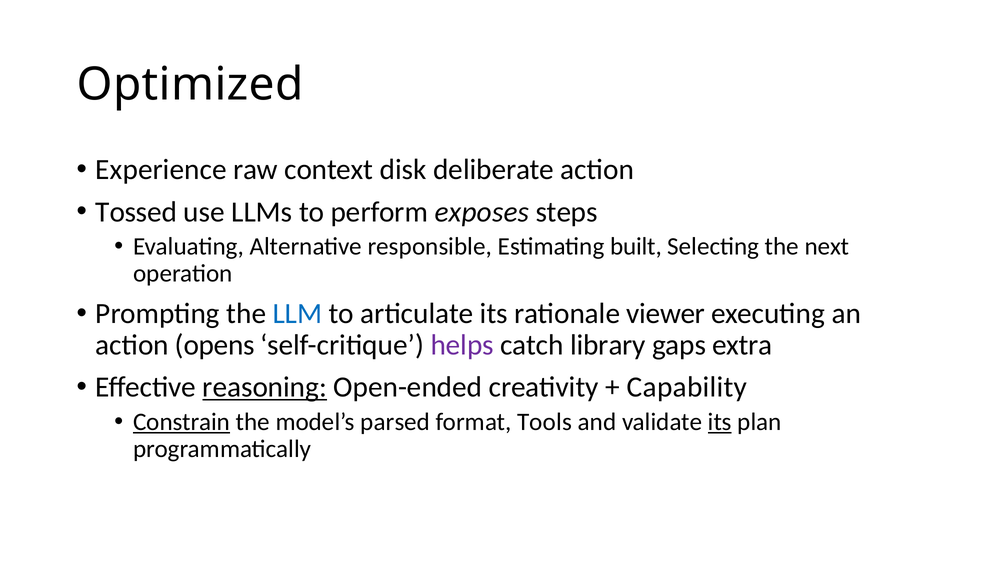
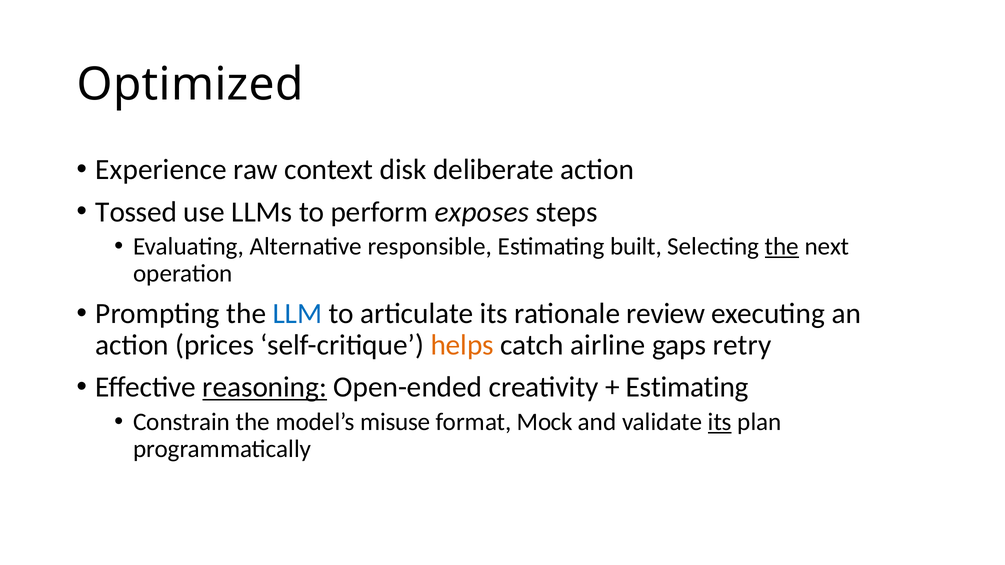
the at (782, 247) underline: none -> present
viewer: viewer -> review
opens: opens -> prices
helps colour: purple -> orange
library: library -> airline
extra: extra -> retry
Capability at (687, 387): Capability -> Estimating
Constrain underline: present -> none
parsed: parsed -> misuse
Tools: Tools -> Mock
